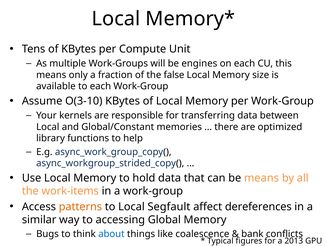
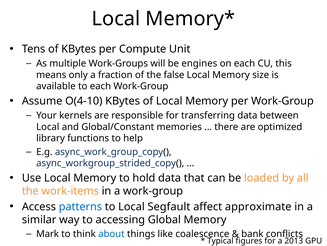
O(3-10: O(3-10 -> O(4-10
be means: means -> loaded
patterns colour: orange -> blue
dereferences: dereferences -> approximate
Bugs: Bugs -> Mark
